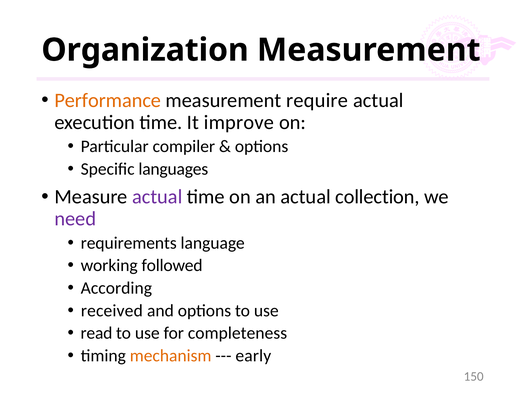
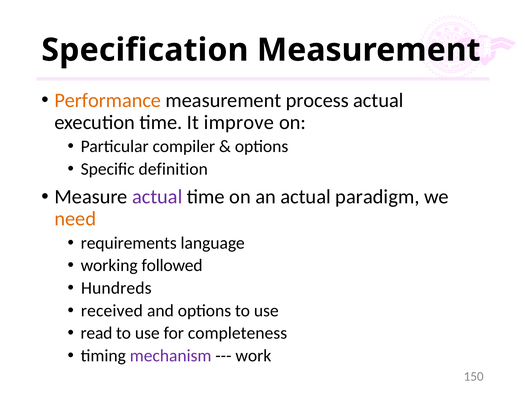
Organization: Organization -> Specification
require: require -> process
languages: languages -> definition
collection: collection -> paradigm
need colour: purple -> orange
According: According -> Hundreds
mechanism colour: orange -> purple
early: early -> work
